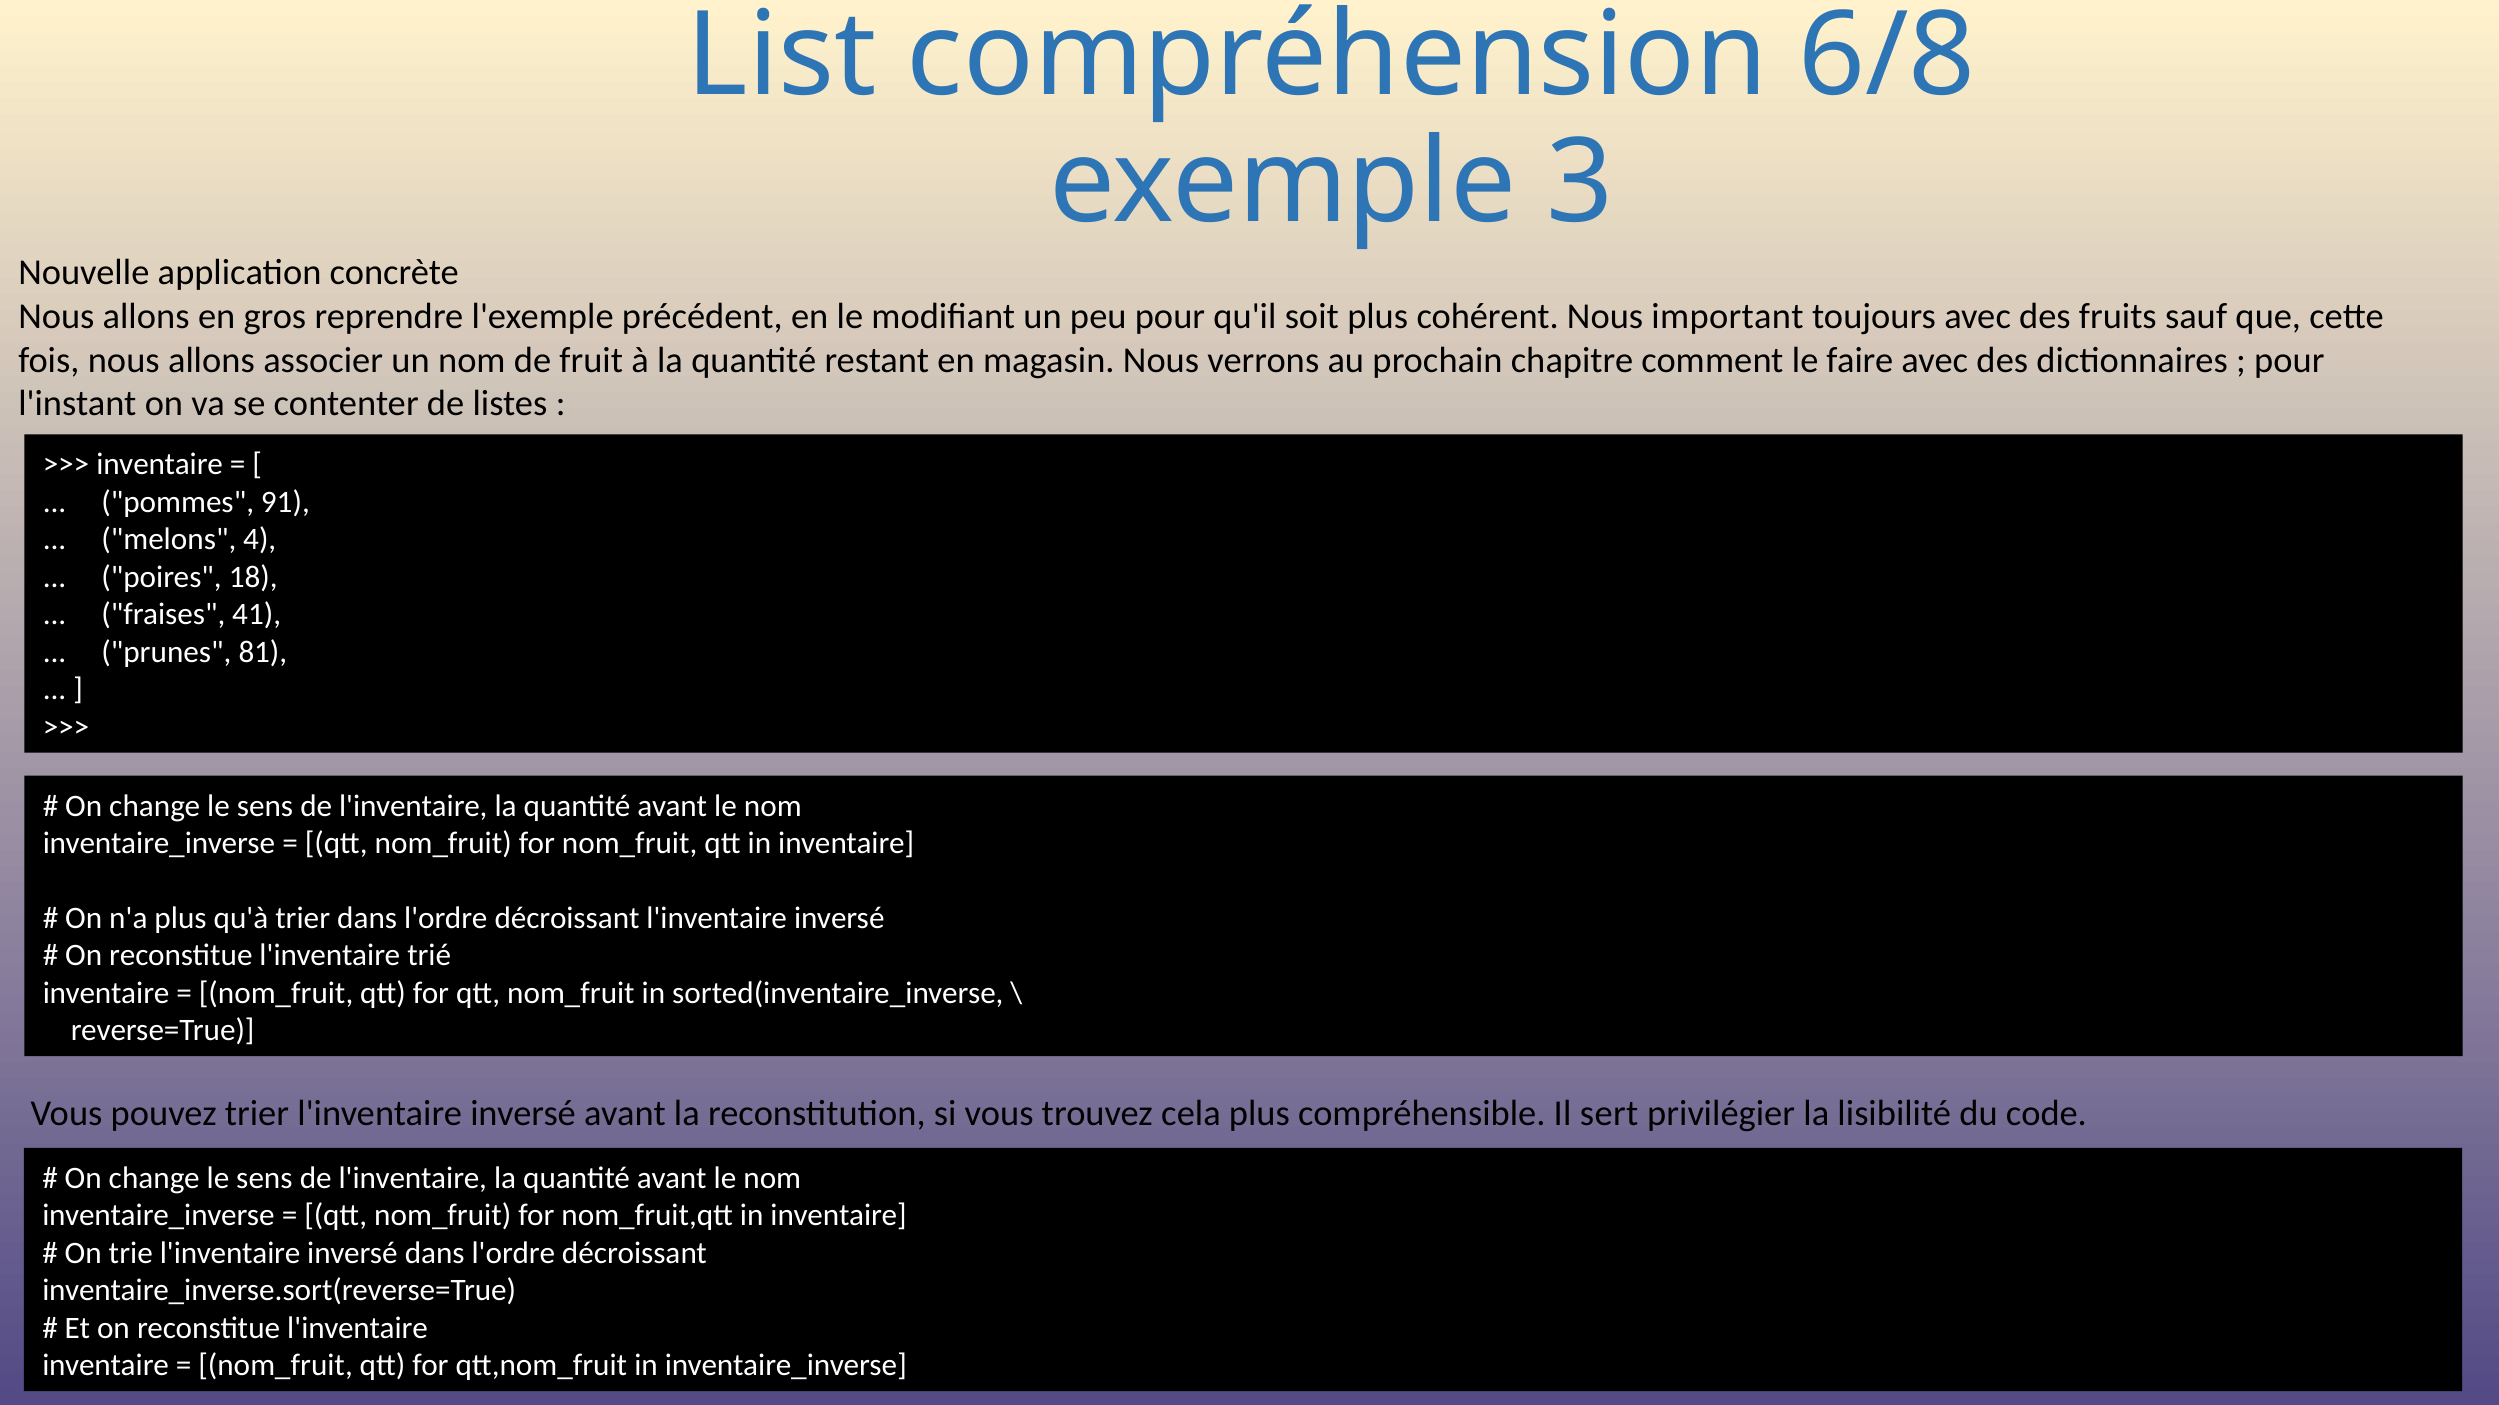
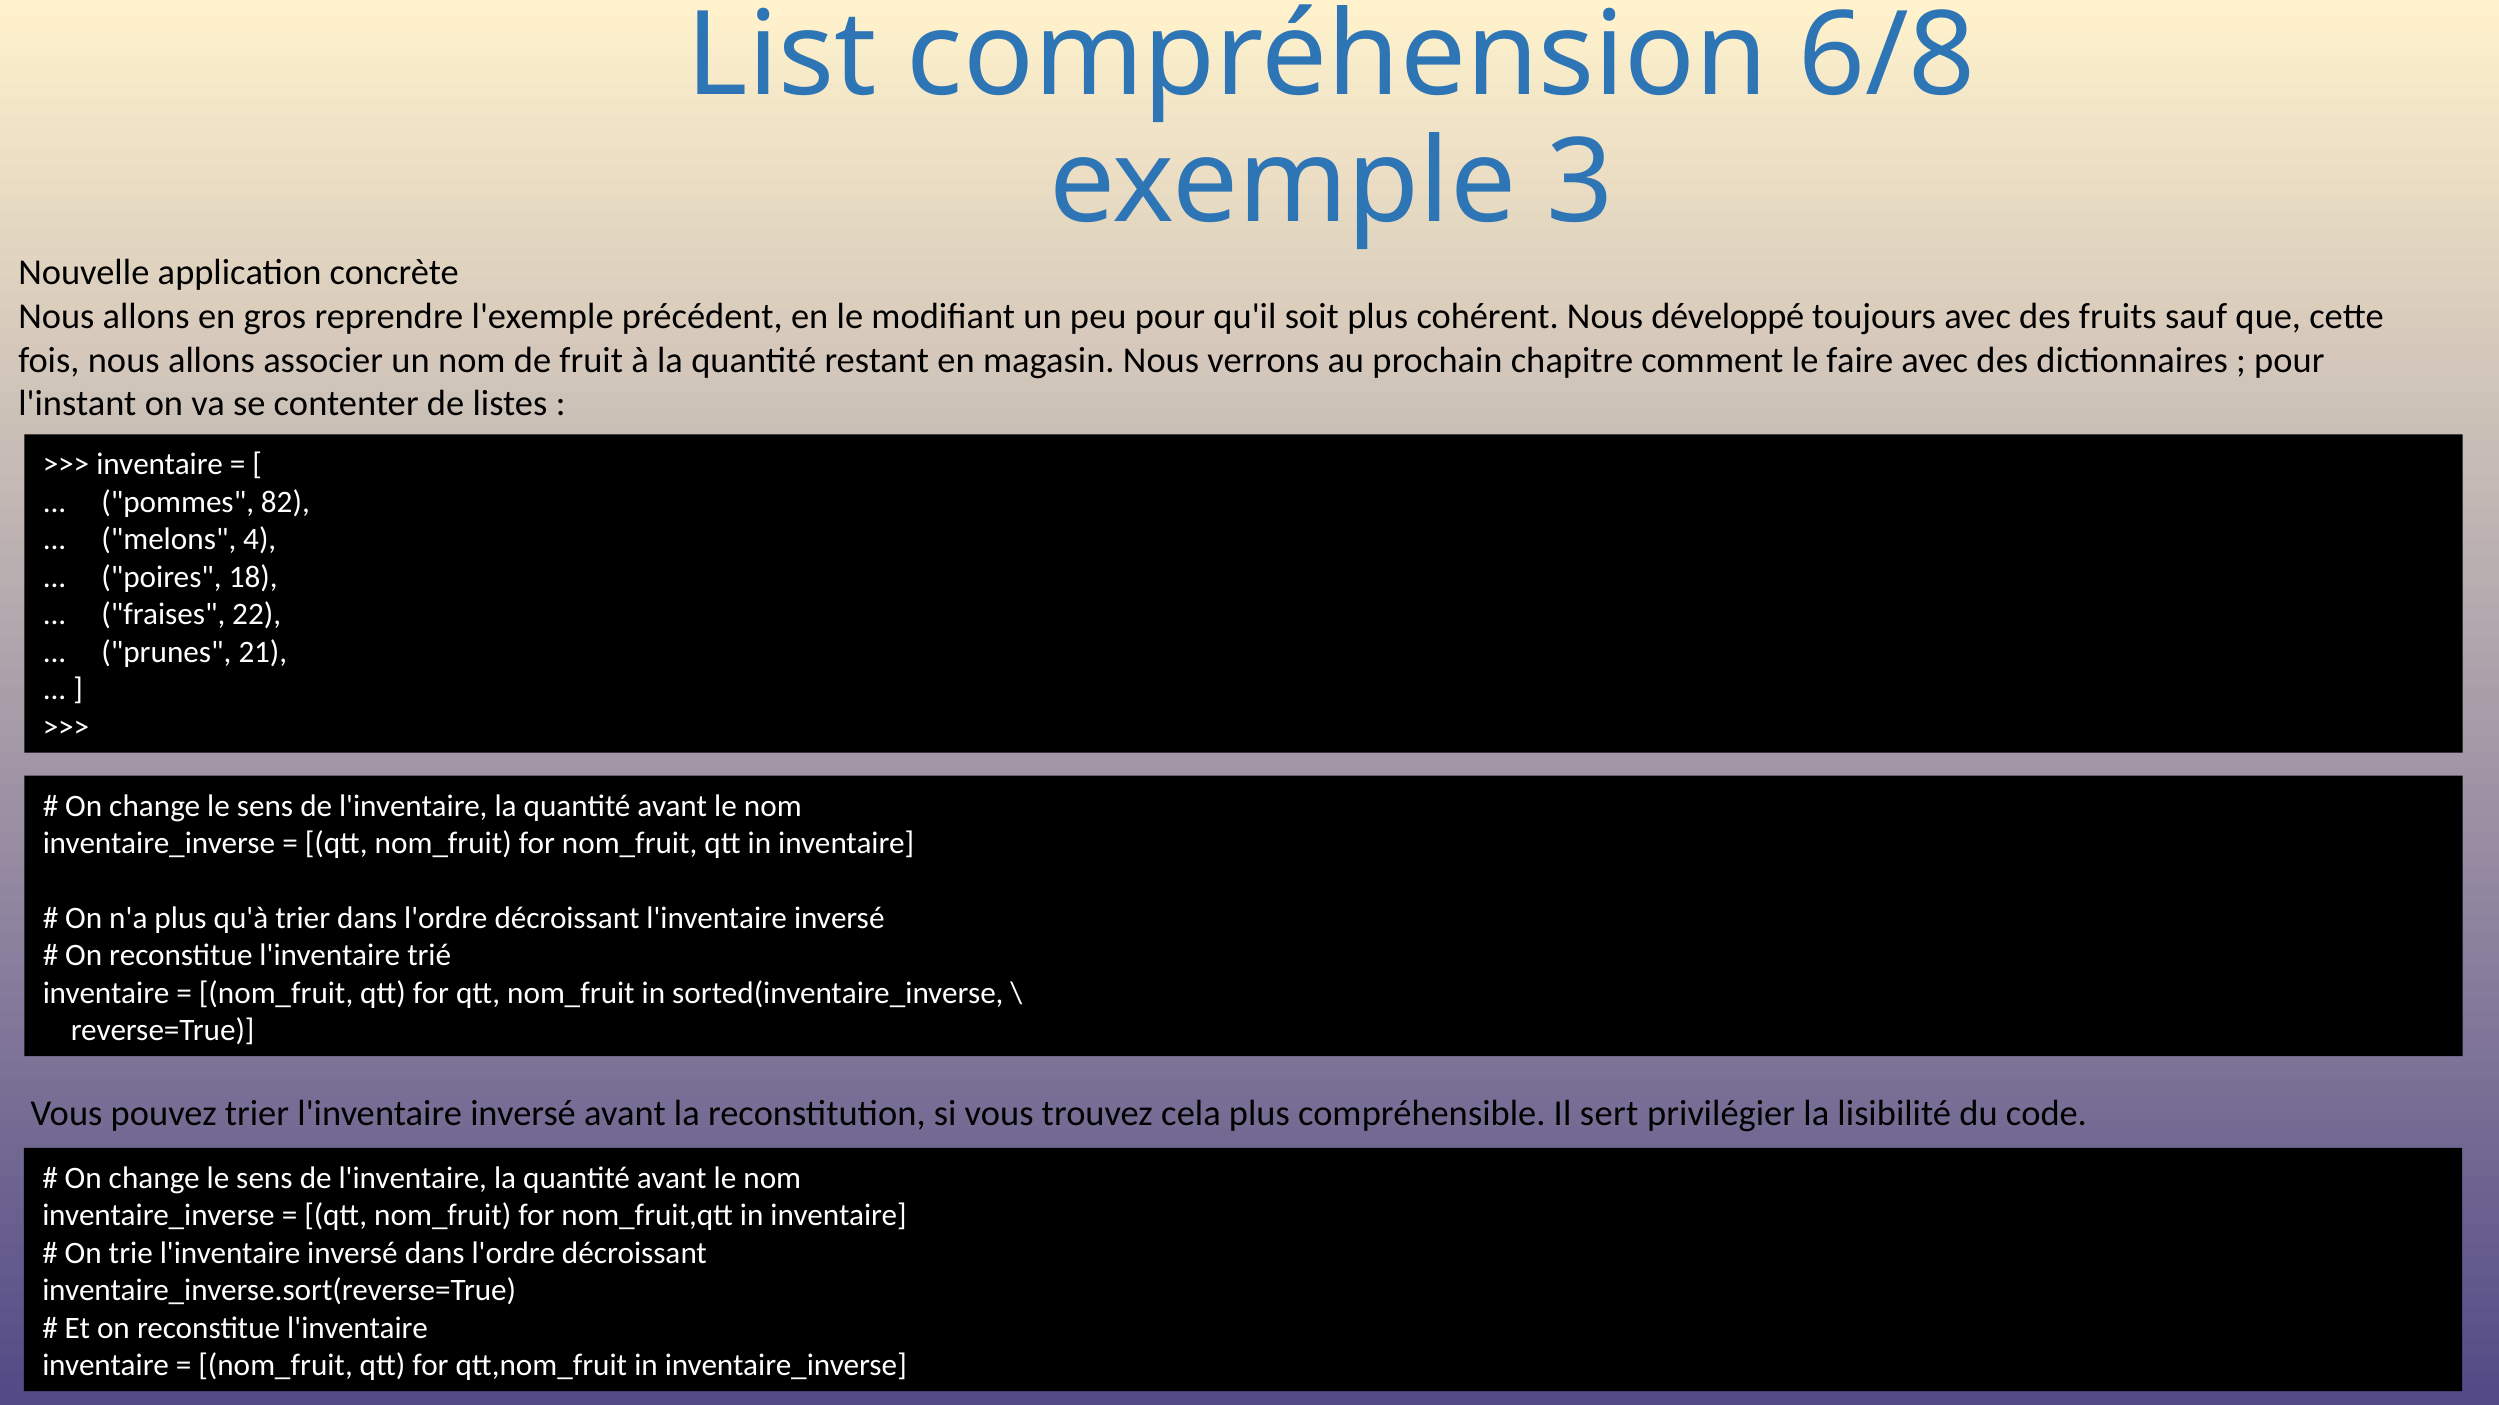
important: important -> développé
91: 91 -> 82
41: 41 -> 22
81: 81 -> 21
